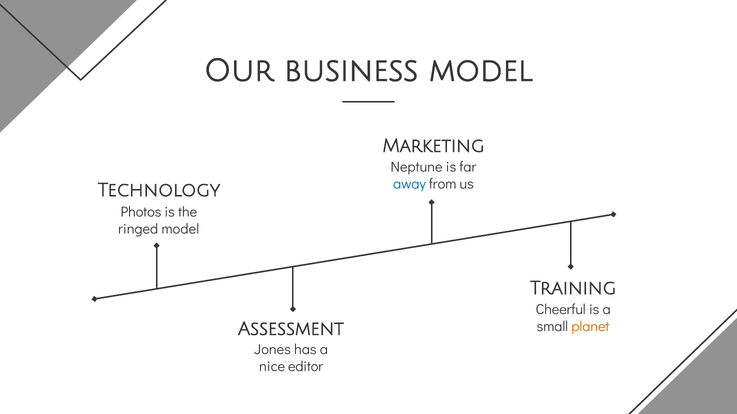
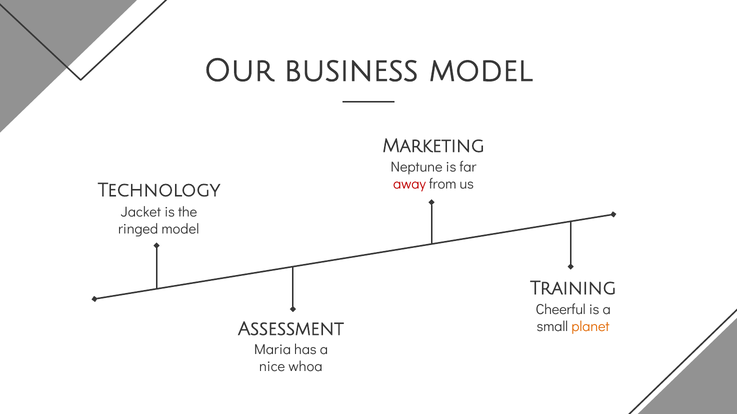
away colour: blue -> red
Photos: Photos -> Jacket
Jones: Jones -> Maria
editor: editor -> whoa
